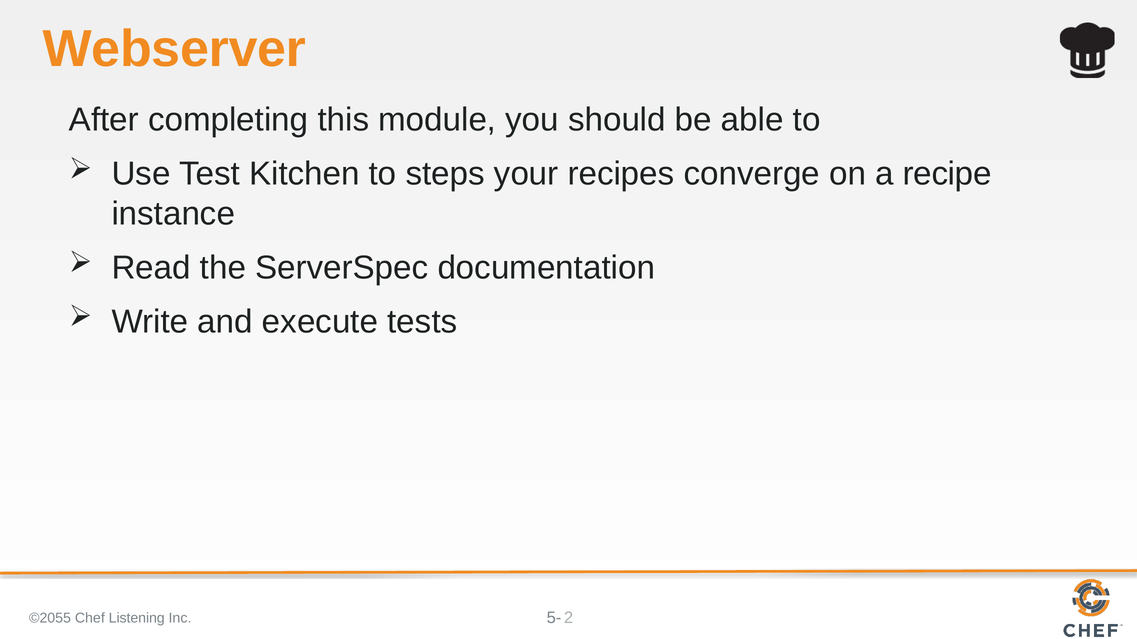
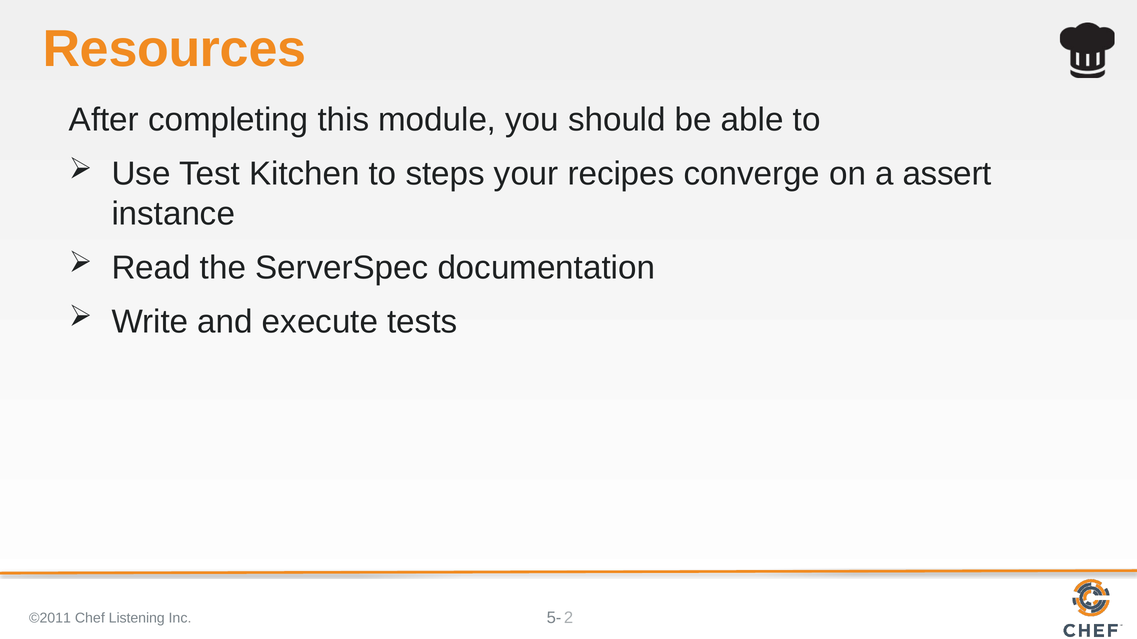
Webserver: Webserver -> Resources
recipe: recipe -> assert
©2055: ©2055 -> ©2011
